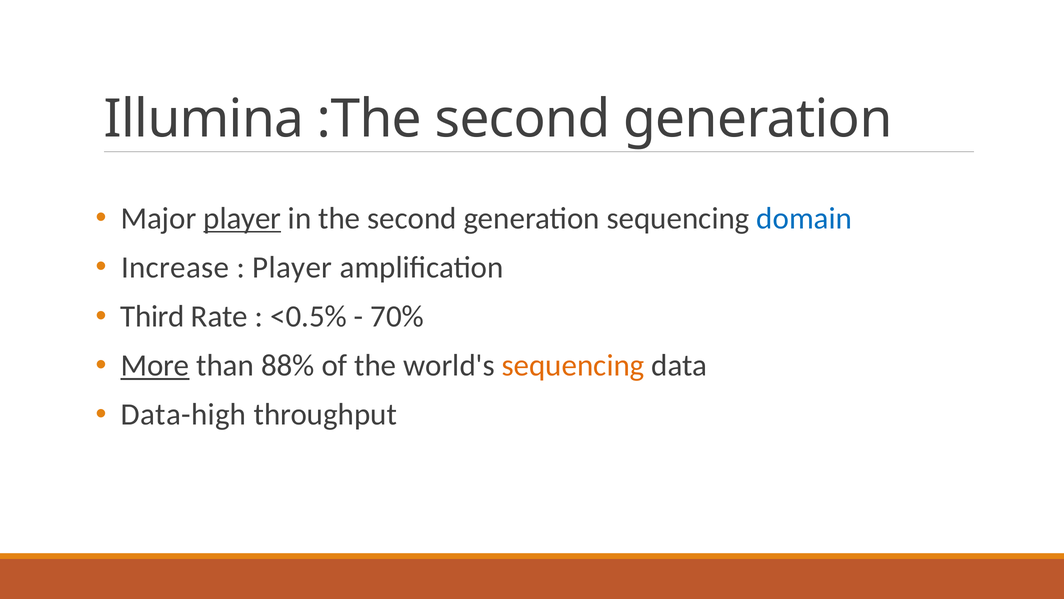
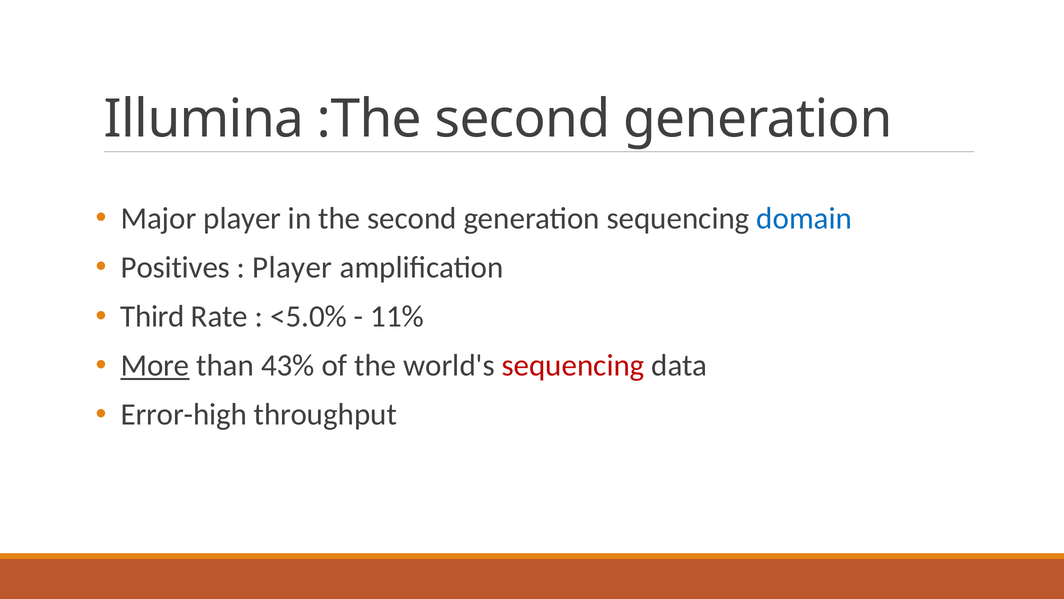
player at (242, 218) underline: present -> none
Increase: Increase -> Positives
<0.5%: <0.5% -> <5.0%
70%: 70% -> 11%
88%: 88% -> 43%
sequencing at (573, 365) colour: orange -> red
Data-high: Data-high -> Error-high
